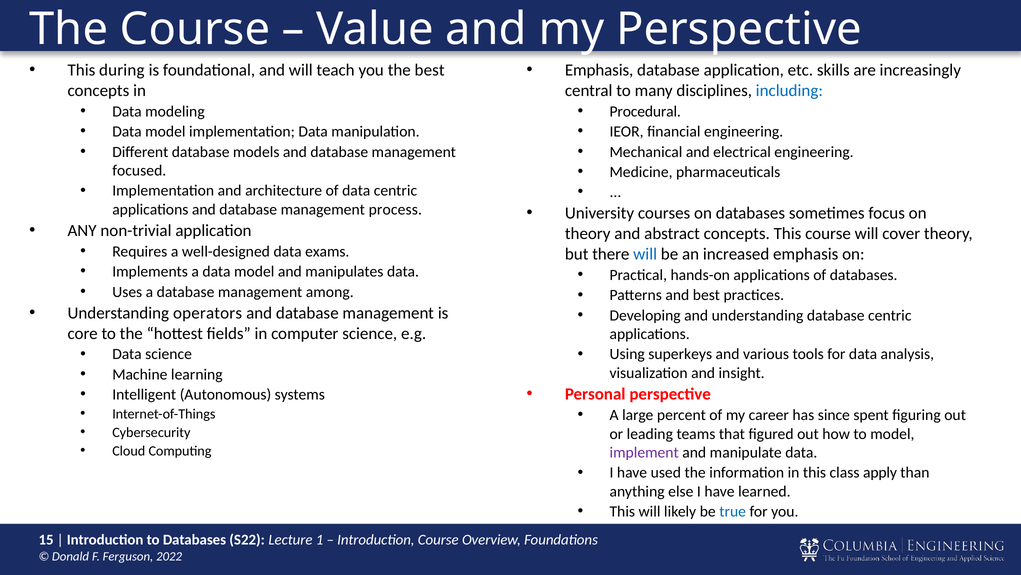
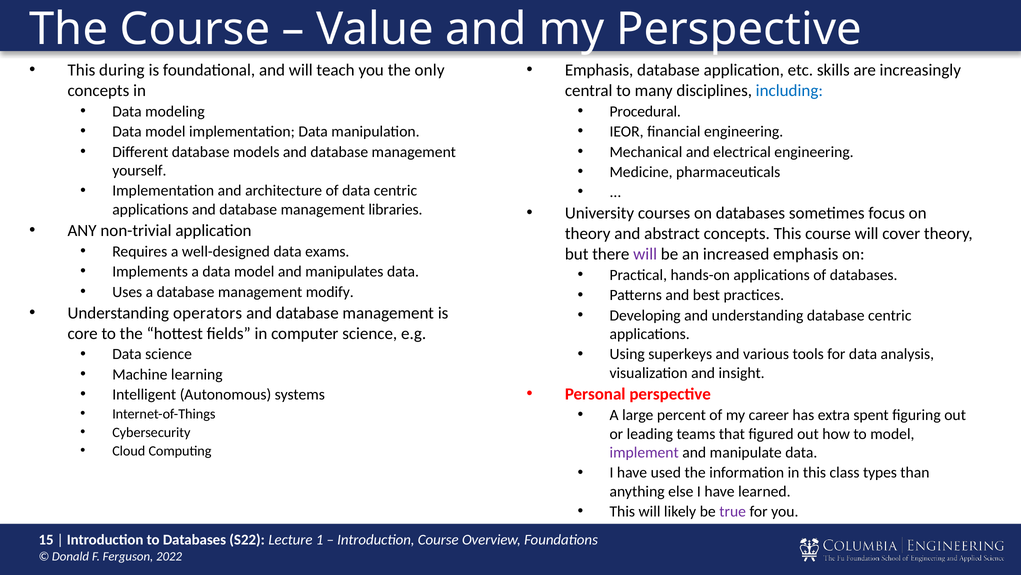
the best: best -> only
focused: focused -> yourself
process: process -> libraries
will at (645, 254) colour: blue -> purple
among: among -> modify
since: since -> extra
apply: apply -> types
true colour: blue -> purple
